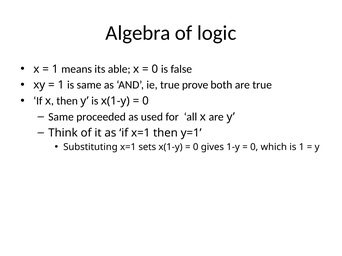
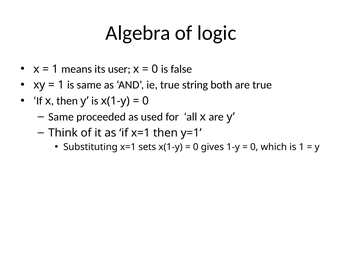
able: able -> user
prove: prove -> string
